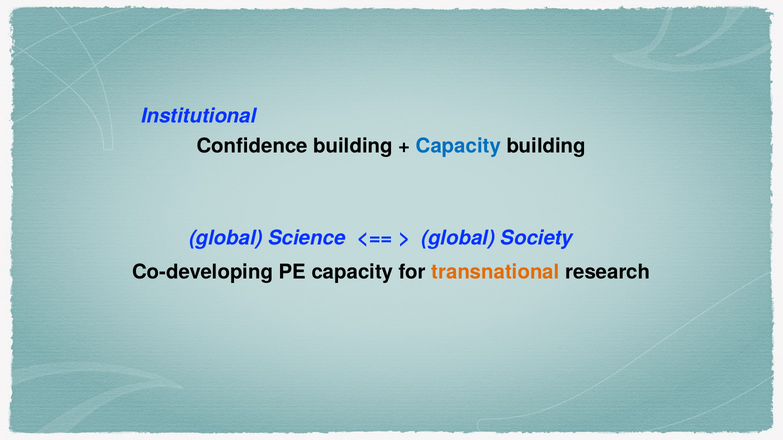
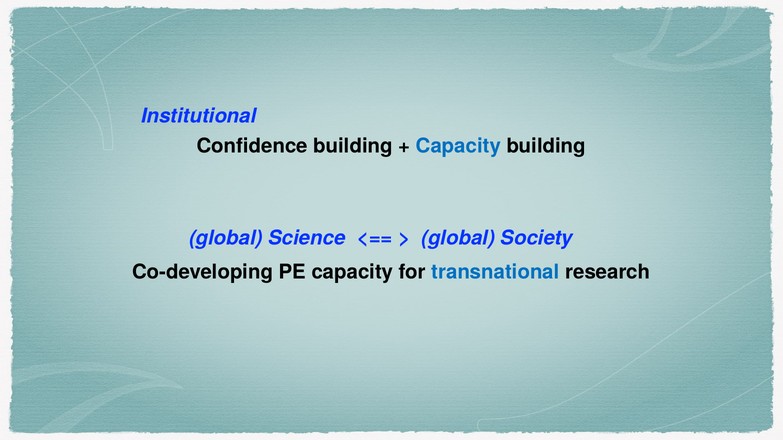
transnational colour: orange -> blue
